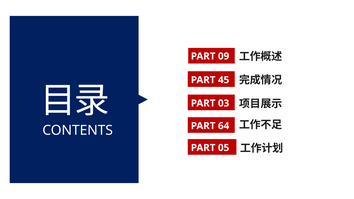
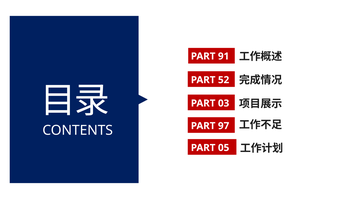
09: 09 -> 91
45: 45 -> 52
64: 64 -> 97
